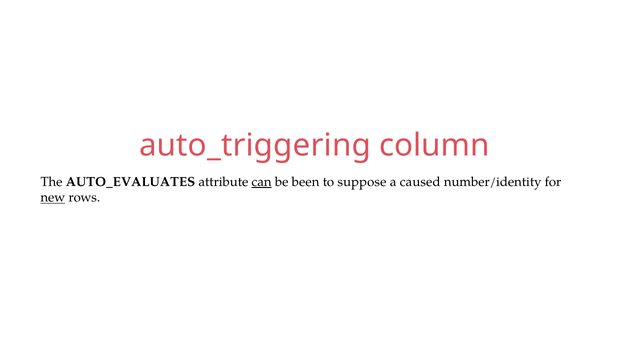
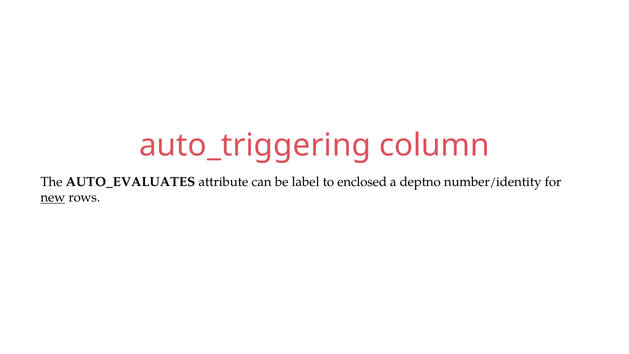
can underline: present -> none
been: been -> label
suppose: suppose -> enclosed
caused: caused -> deptno
